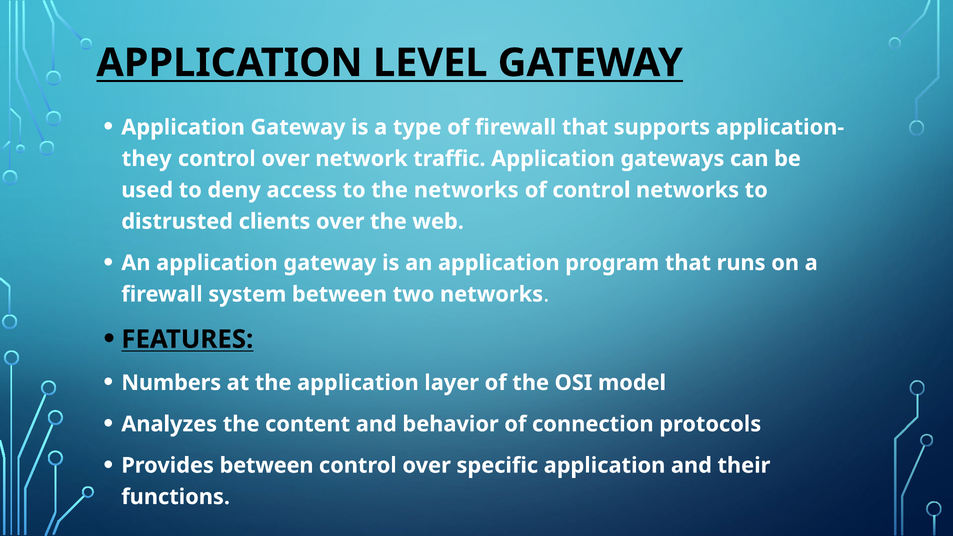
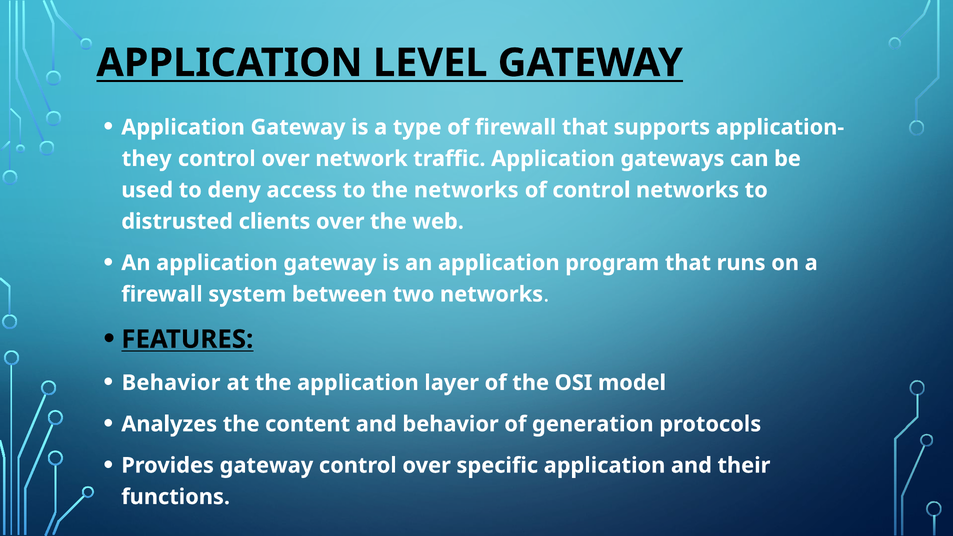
Numbers at (171, 383): Numbers -> Behavior
connection: connection -> generation
Provides between: between -> gateway
